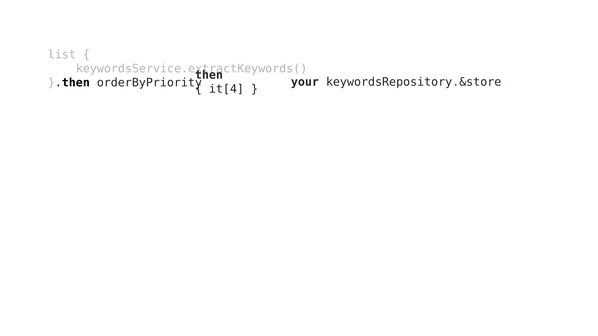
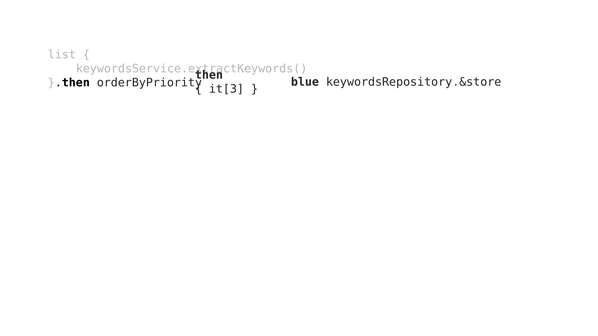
your: your -> blue
it[4: it[4 -> it[3
